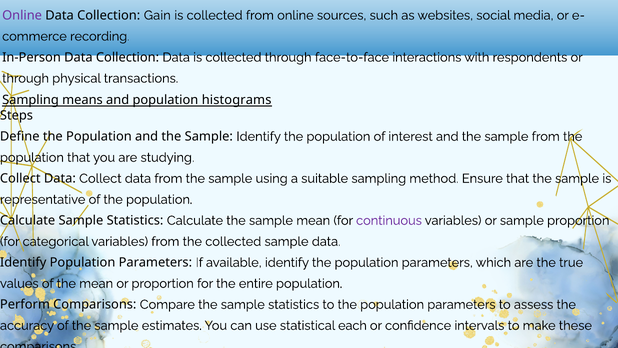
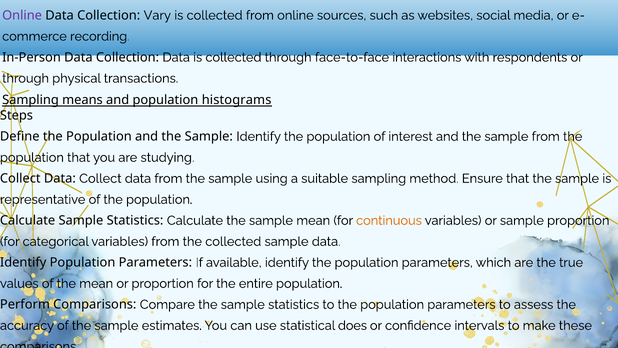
Gain: Gain -> Vary
continuous colour: purple -> orange
each: each -> does
